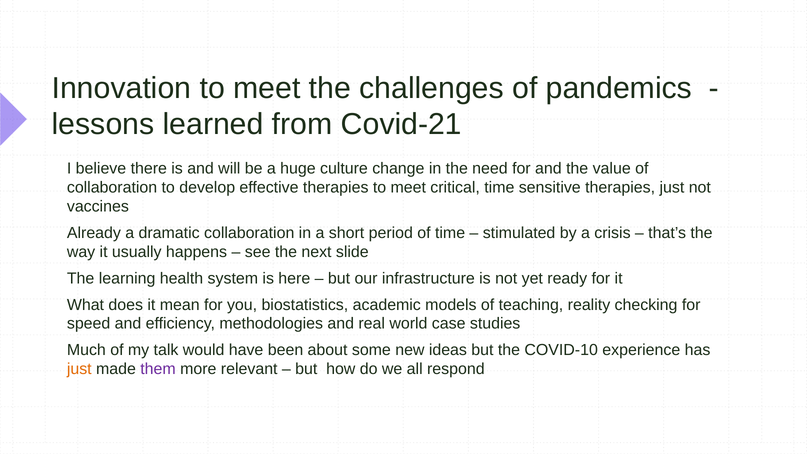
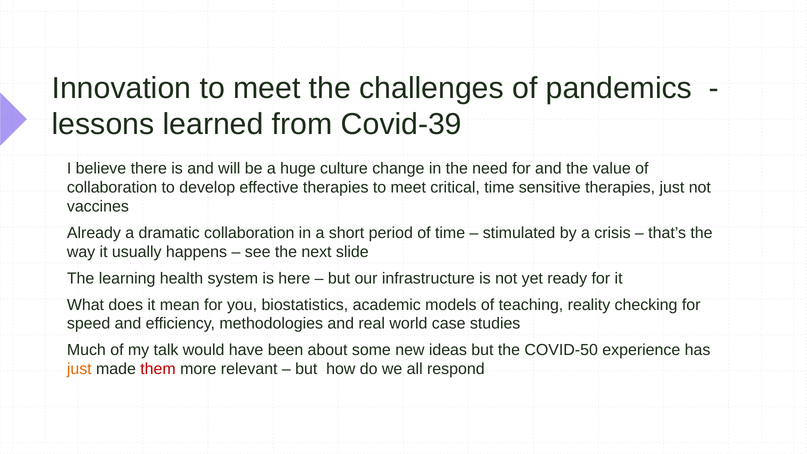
Covid-21: Covid-21 -> Covid-39
COVID-10: COVID-10 -> COVID-50
them colour: purple -> red
